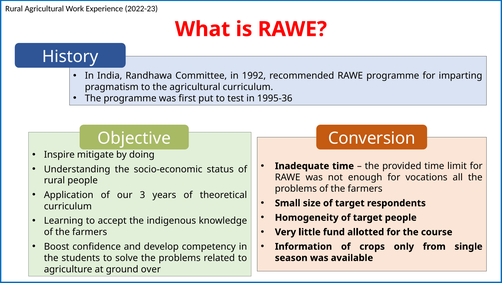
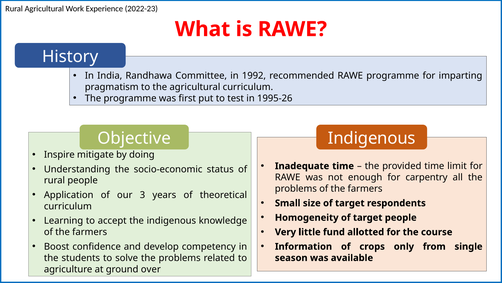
1995-36: 1995-36 -> 1995-26
Conversion at (372, 138): Conversion -> Indigenous
vocations: vocations -> carpentry
